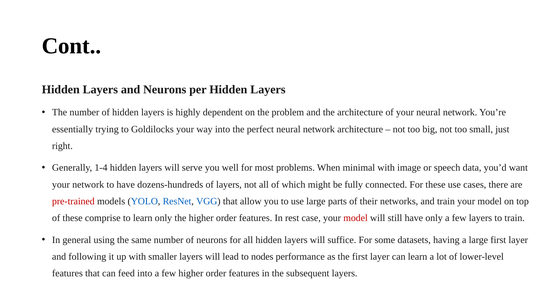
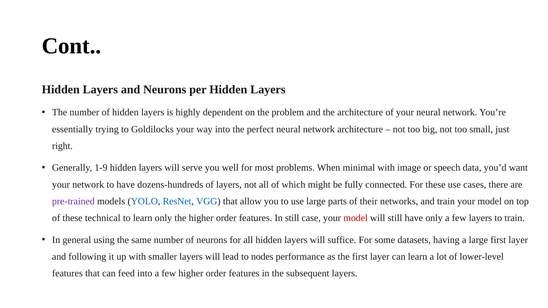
1-4: 1-4 -> 1-9
pre-trained colour: red -> purple
comprise: comprise -> technical
In rest: rest -> still
